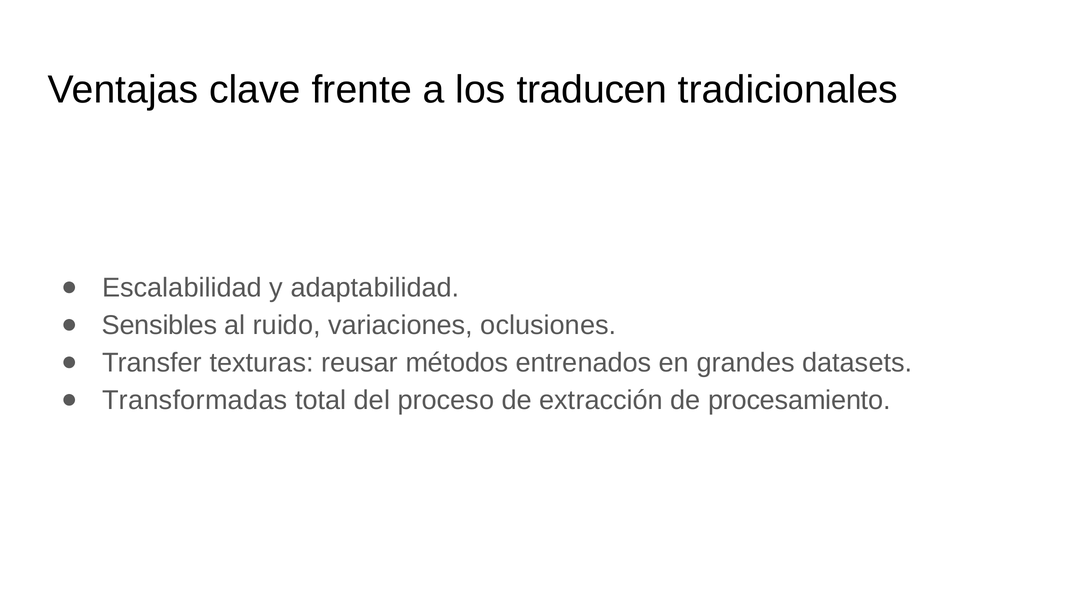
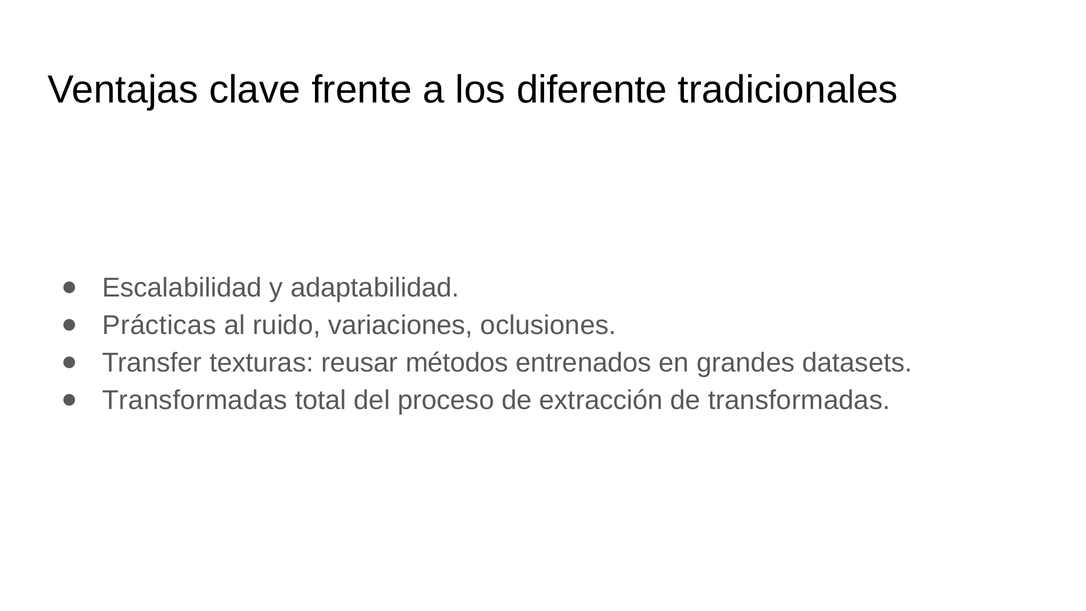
traducen: traducen -> diferente
Sensibles: Sensibles -> Prácticas
de procesamiento: procesamiento -> transformadas
